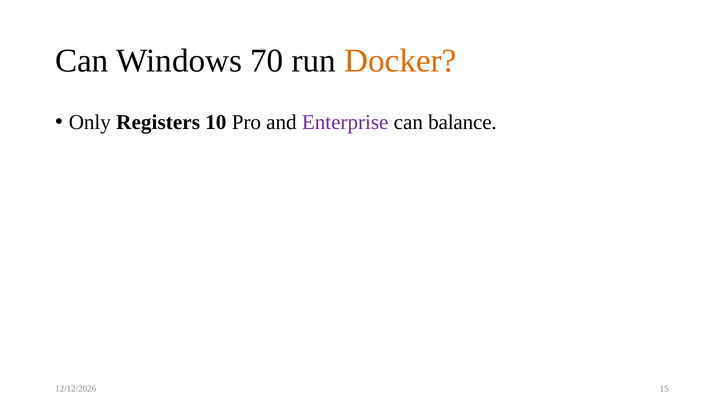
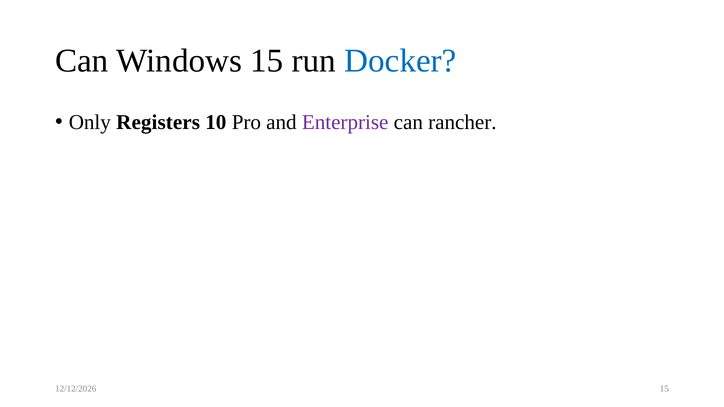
Windows 70: 70 -> 15
Docker colour: orange -> blue
balance: balance -> rancher
